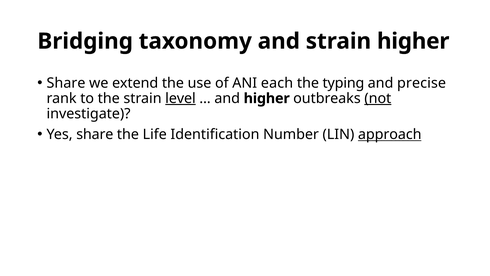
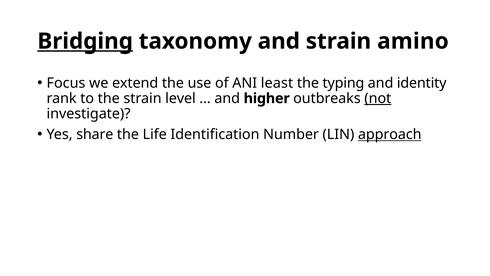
Bridging underline: none -> present
strain higher: higher -> amino
Share at (66, 83): Share -> Focus
each: each -> least
precise: precise -> identity
level underline: present -> none
